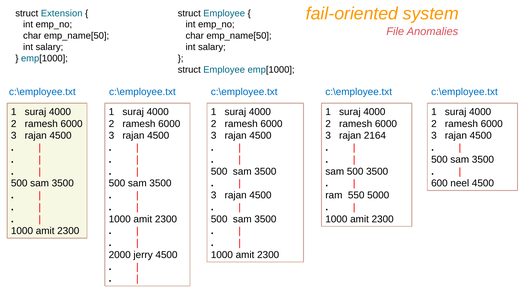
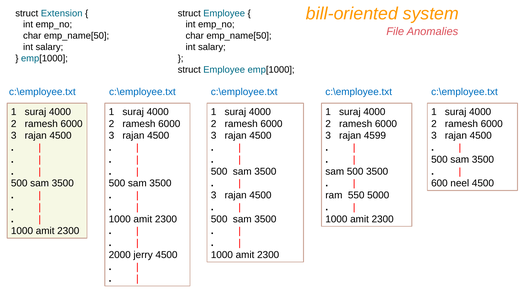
fail-oriented: fail-oriented -> bill-oriented
2164: 2164 -> 4599
